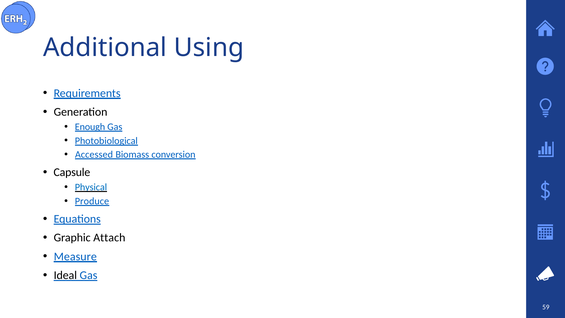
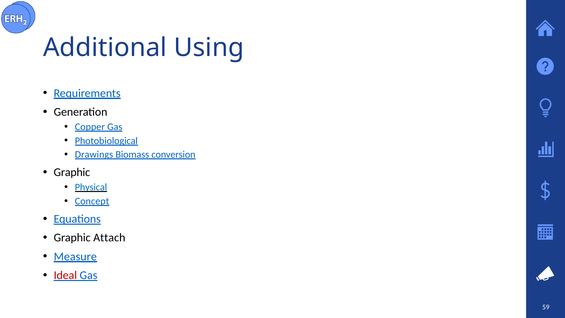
Enough: Enough -> Copper
Accessed: Accessed -> Drawings
Capsule at (72, 172): Capsule -> Graphic
Produce: Produce -> Concept
Ideal colour: black -> red
